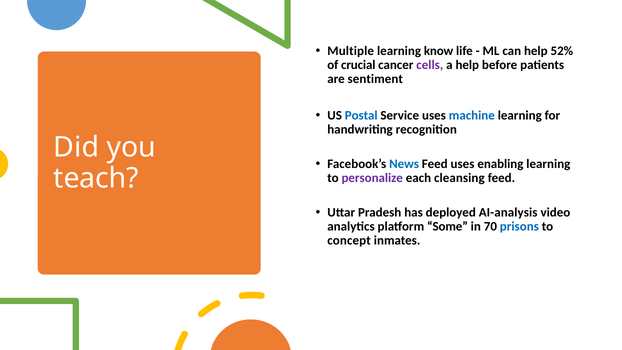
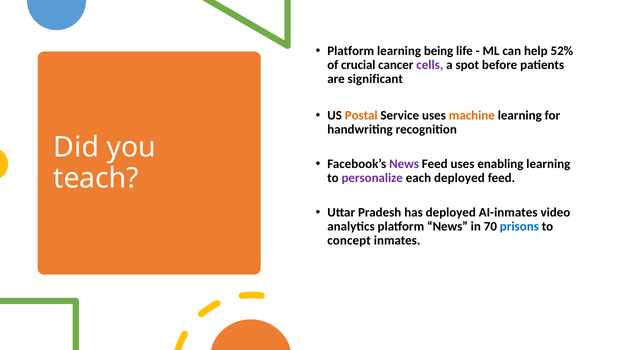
Multiple at (351, 51): Multiple -> Platform
know: know -> being
a help: help -> spot
sentiment: sentiment -> significant
Postal colour: blue -> orange
machine colour: blue -> orange
News at (404, 164) colour: blue -> purple
each cleansing: cleansing -> deployed
AI-analysis: AI-analysis -> AI-inmates
platform Some: Some -> News
